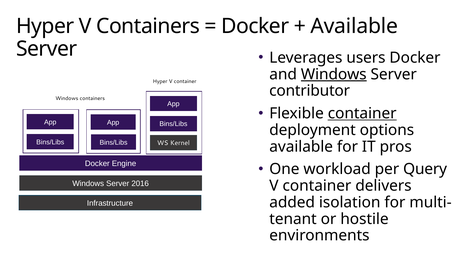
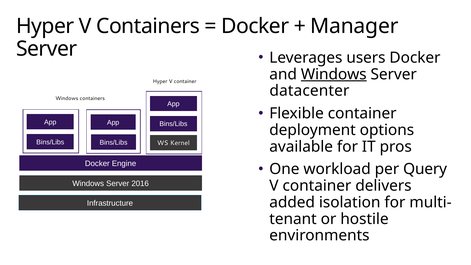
Available at (354, 26): Available -> Manager
contributor: contributor -> datacenter
container at (362, 113) underline: present -> none
